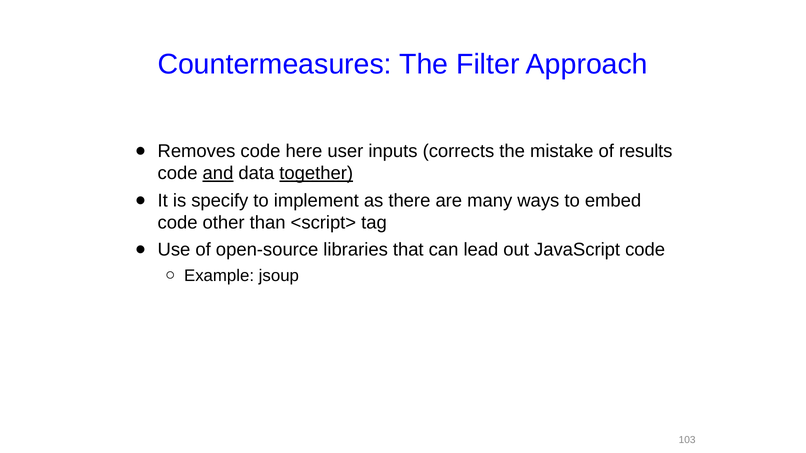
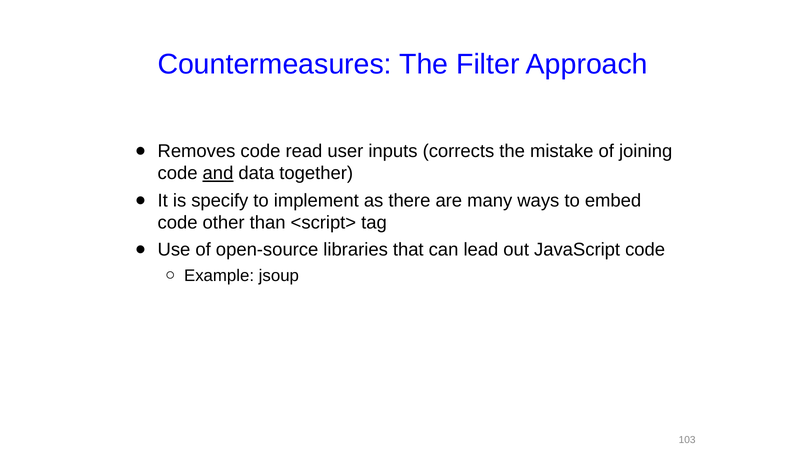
here: here -> read
results: results -> joining
together underline: present -> none
